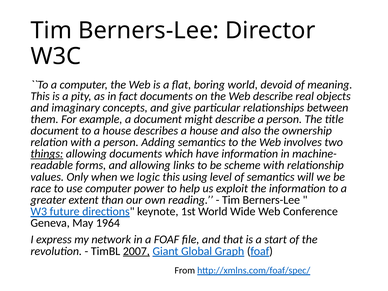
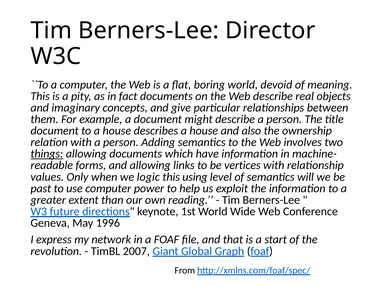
scheme: scheme -> vertices
race: race -> past
1964: 1964 -> 1996
2007 underline: present -> none
